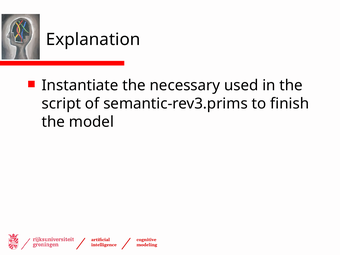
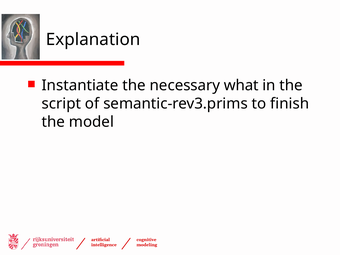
used: used -> what
